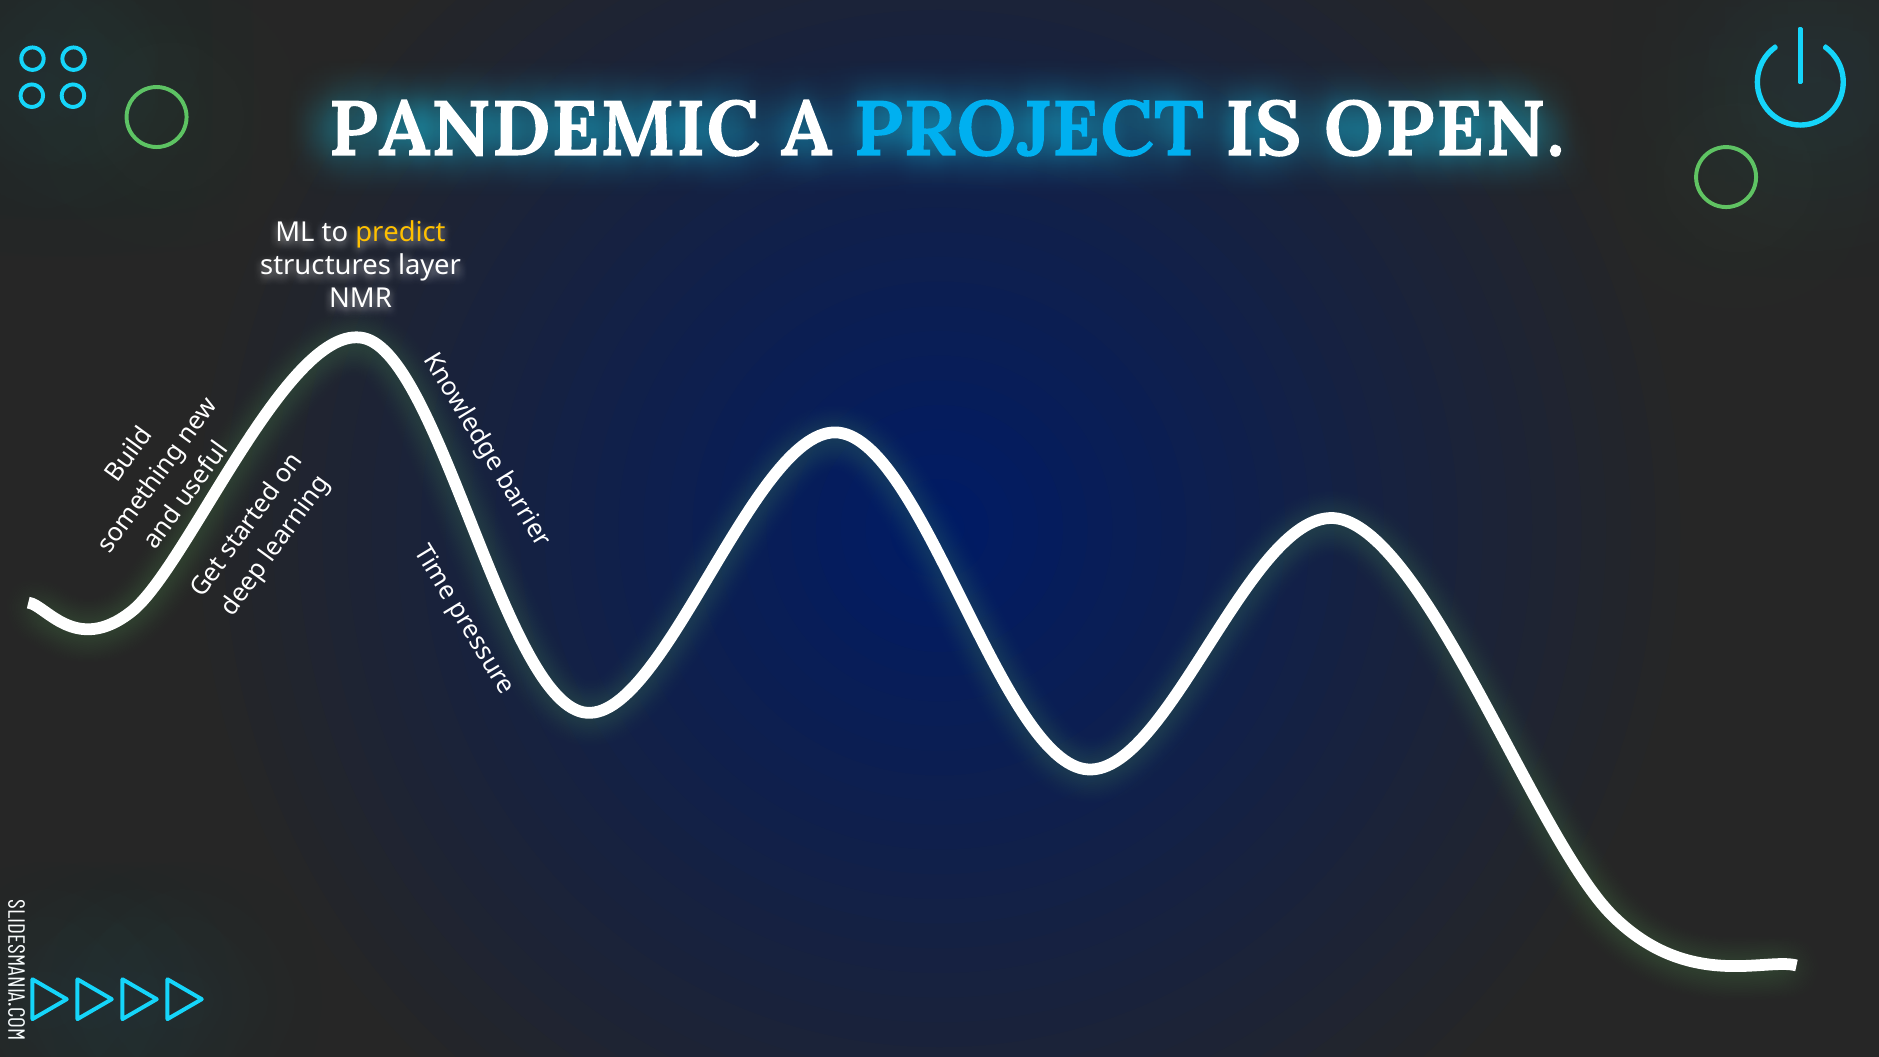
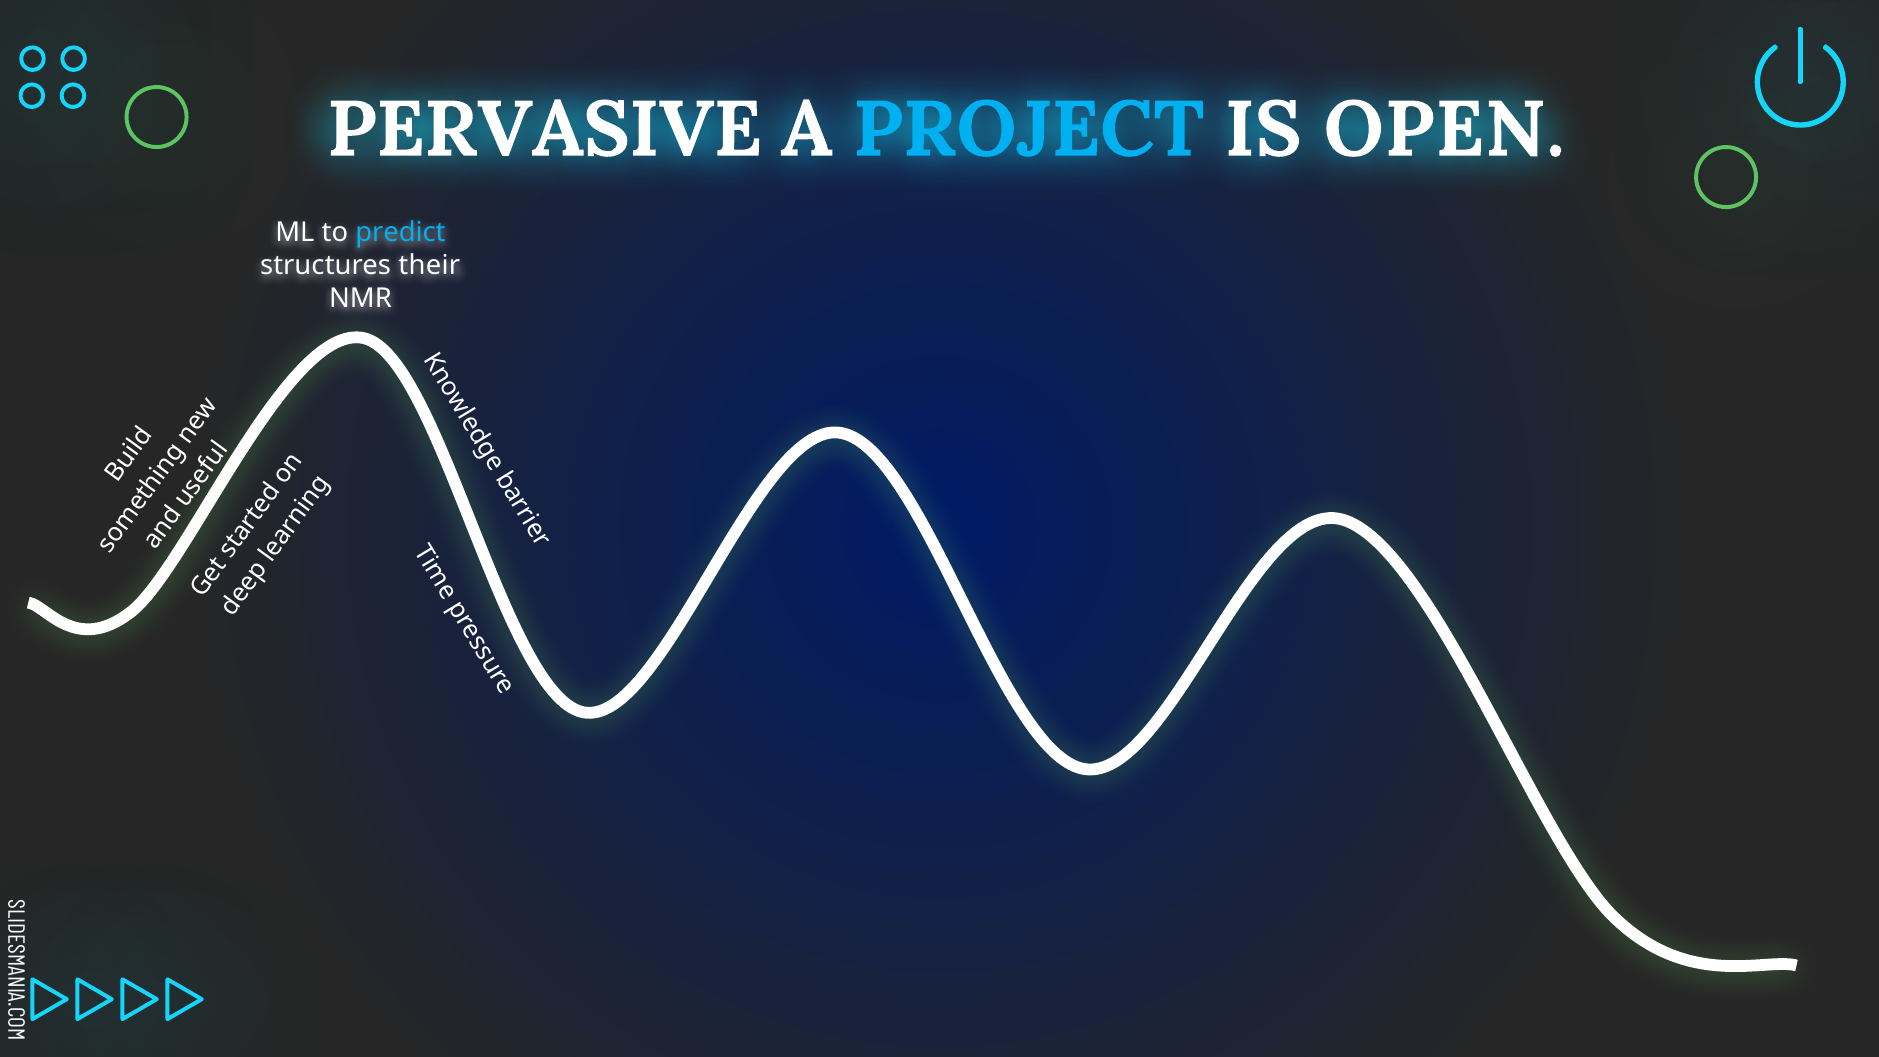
PANDEMIC: PANDEMIC -> PERVASIVE
predict colour: yellow -> light blue
layer: layer -> their
